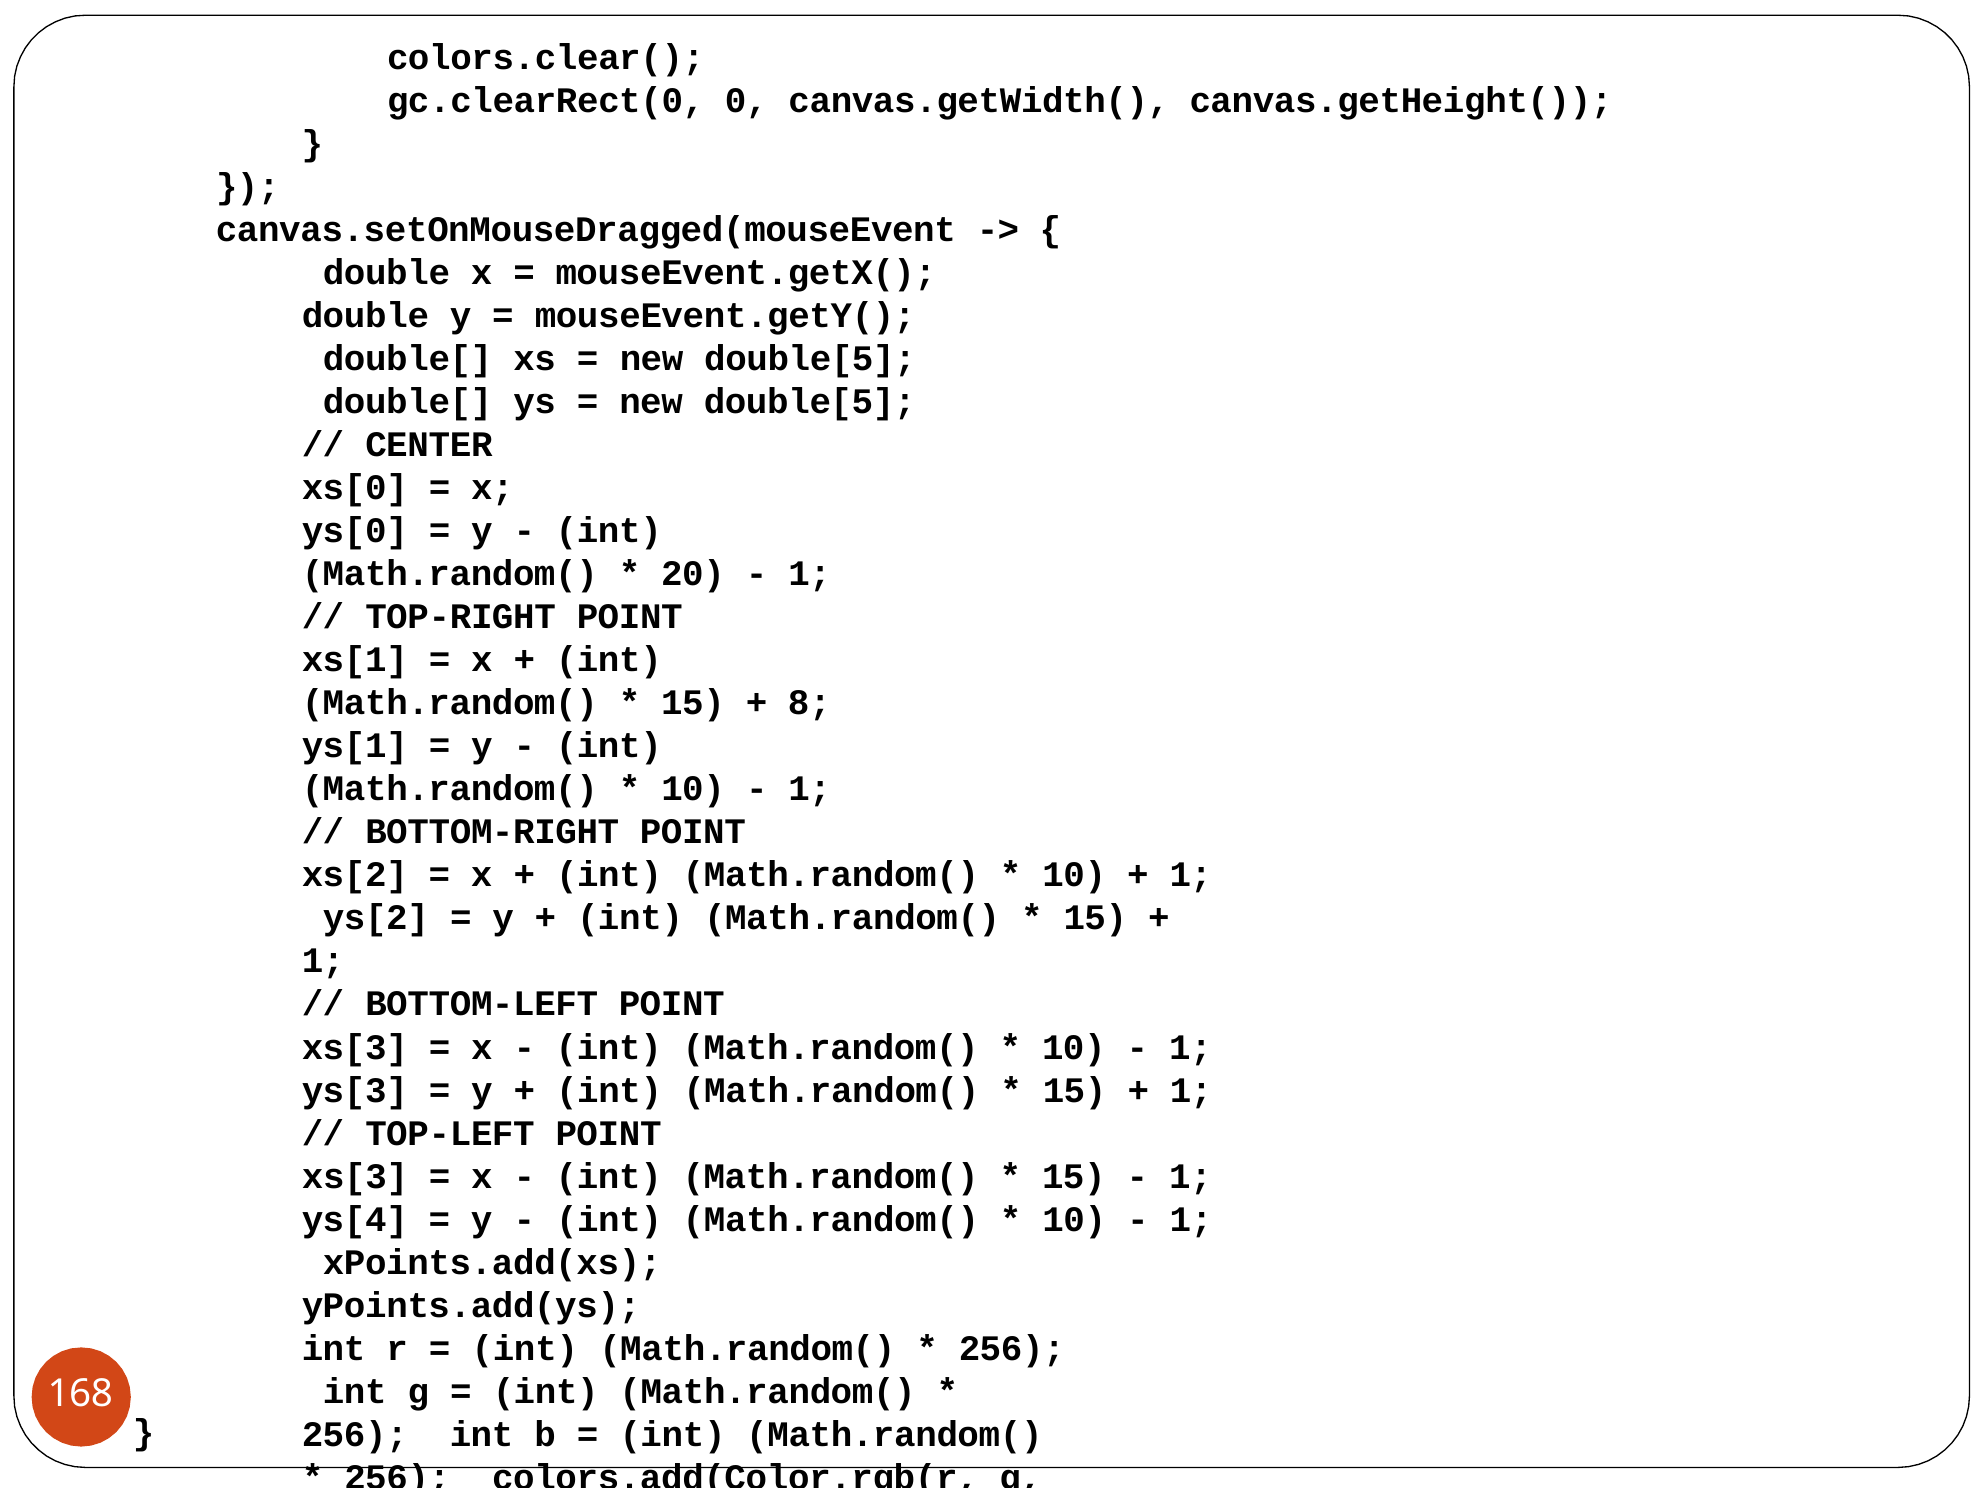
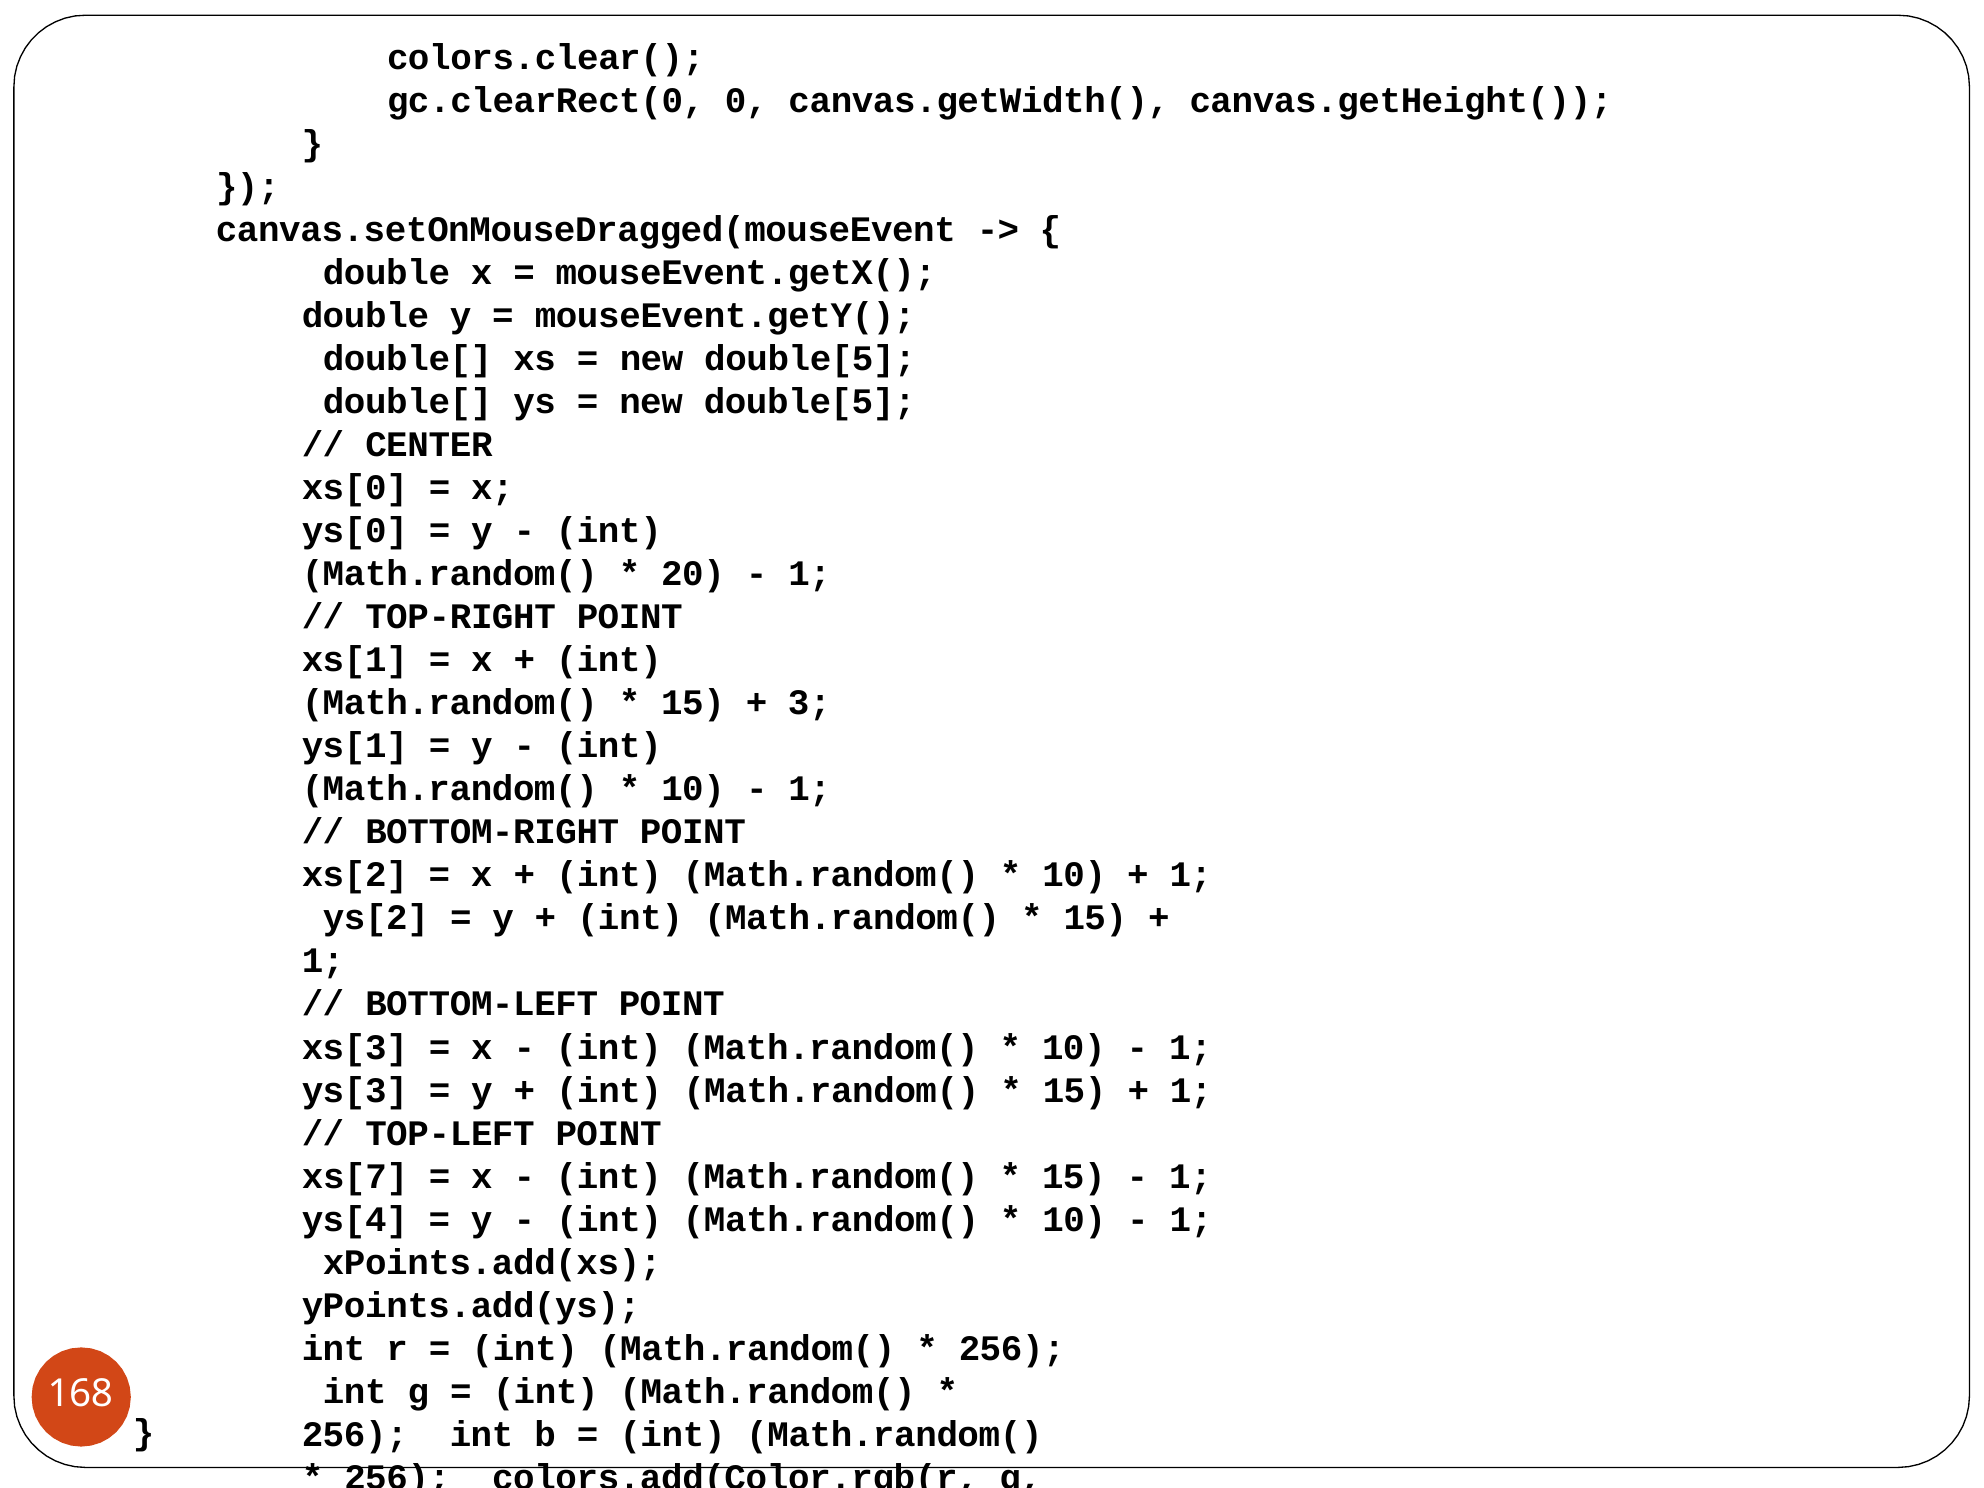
8: 8 -> 3
xs[3 at (355, 1176): xs[3 -> xs[7
